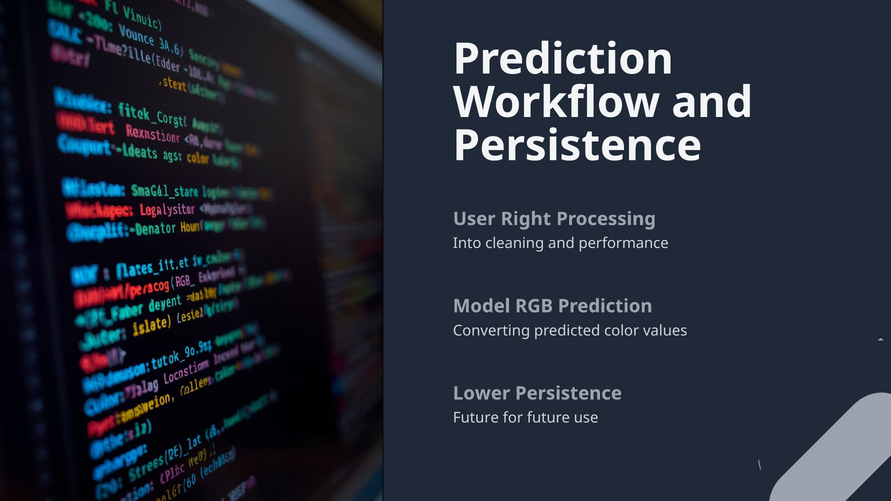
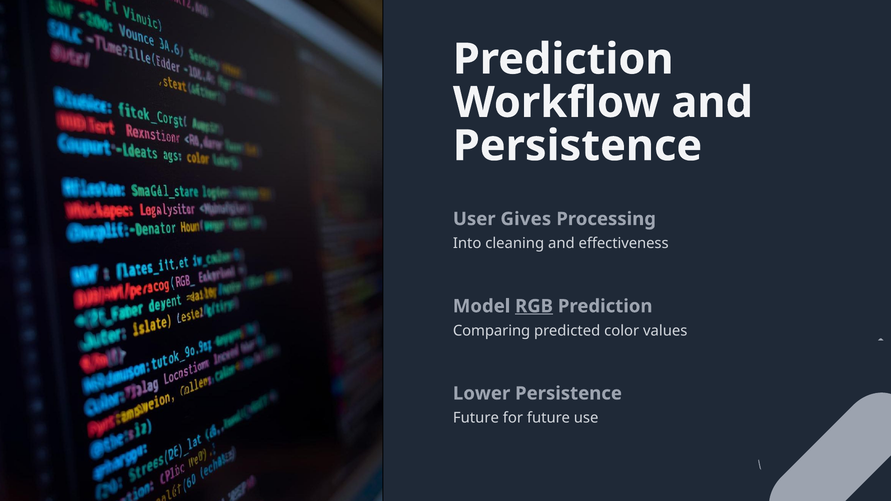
Right: Right -> Gives
performance: performance -> effectiveness
RGB underline: none -> present
Converting: Converting -> Comparing
